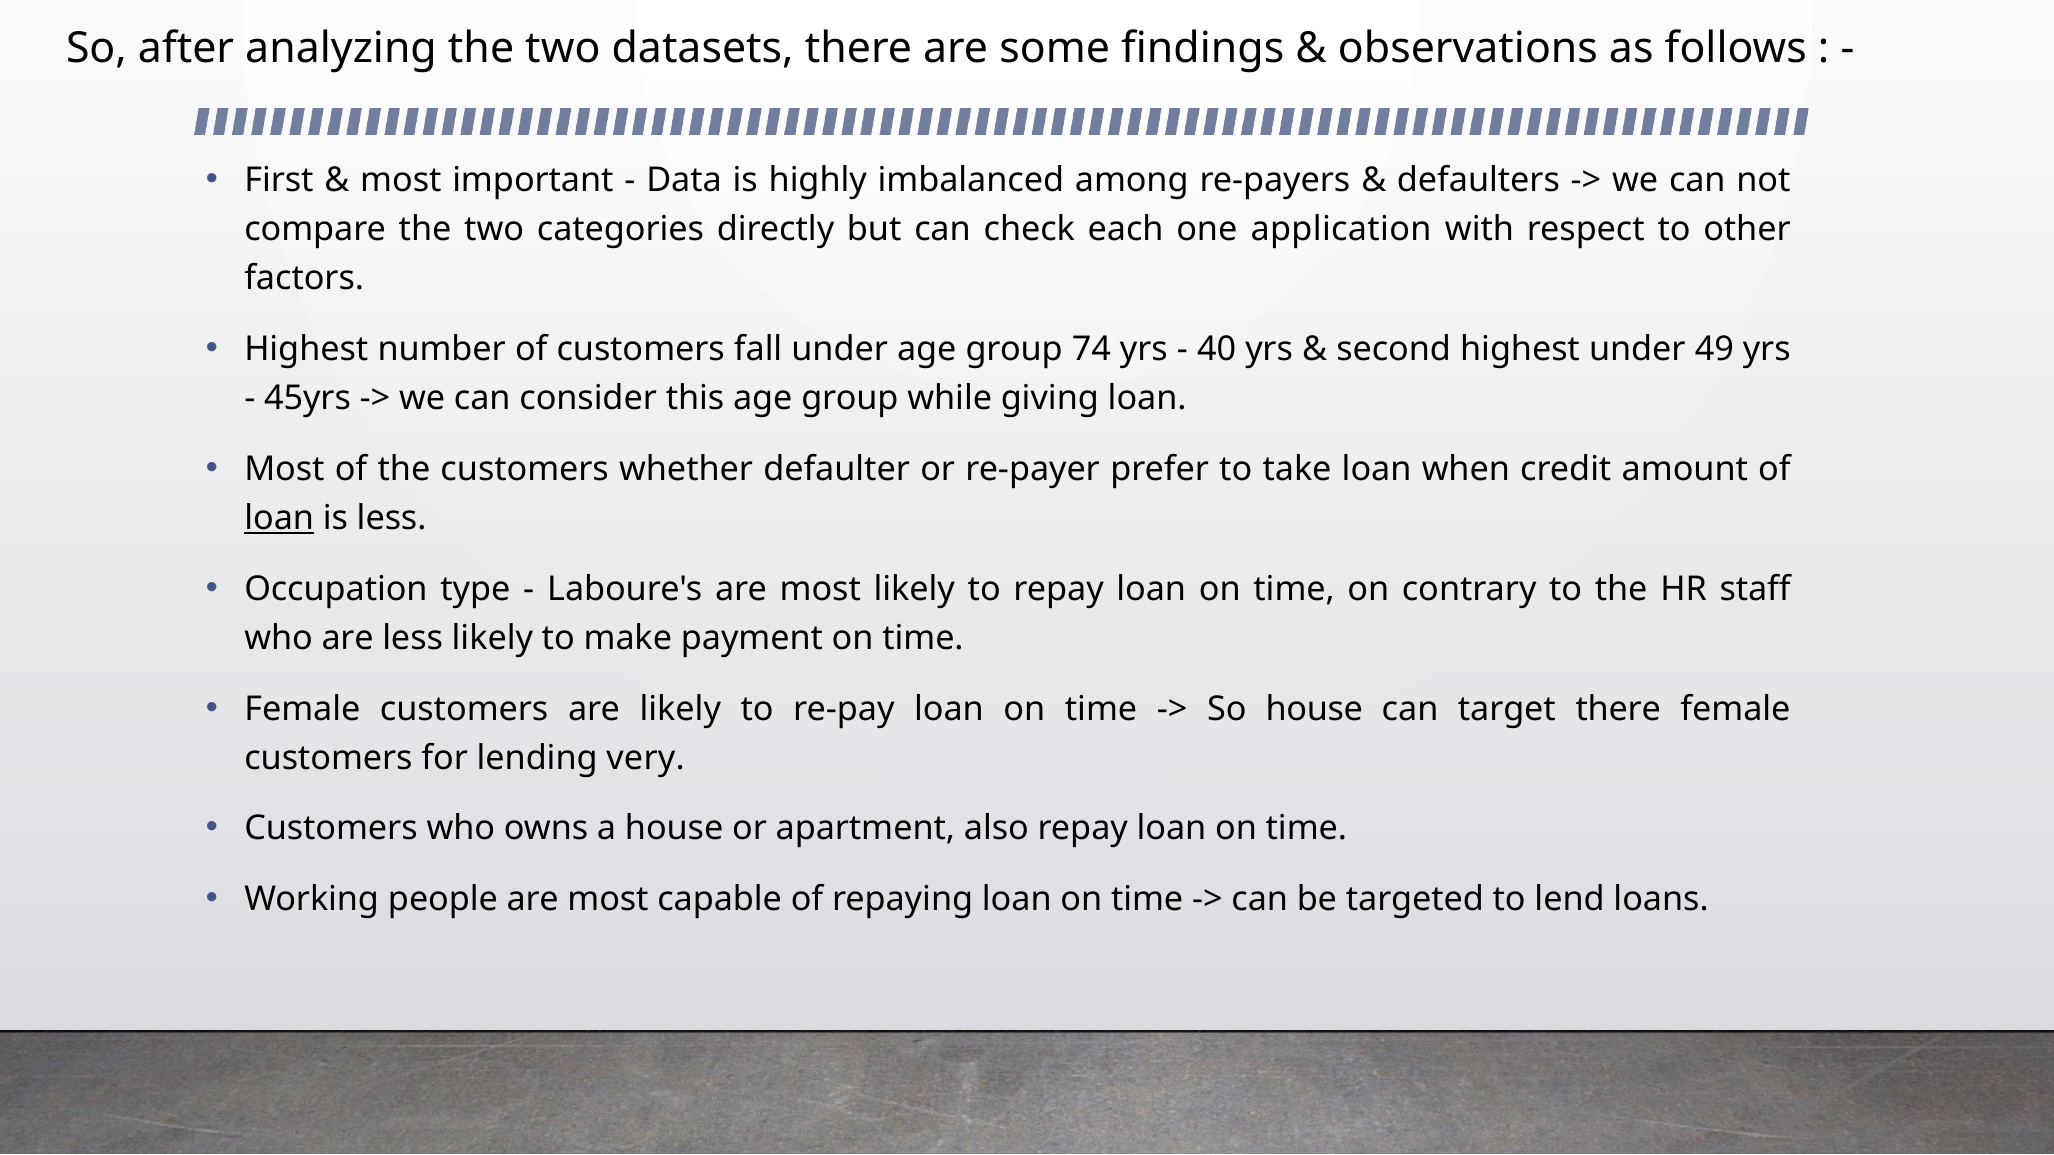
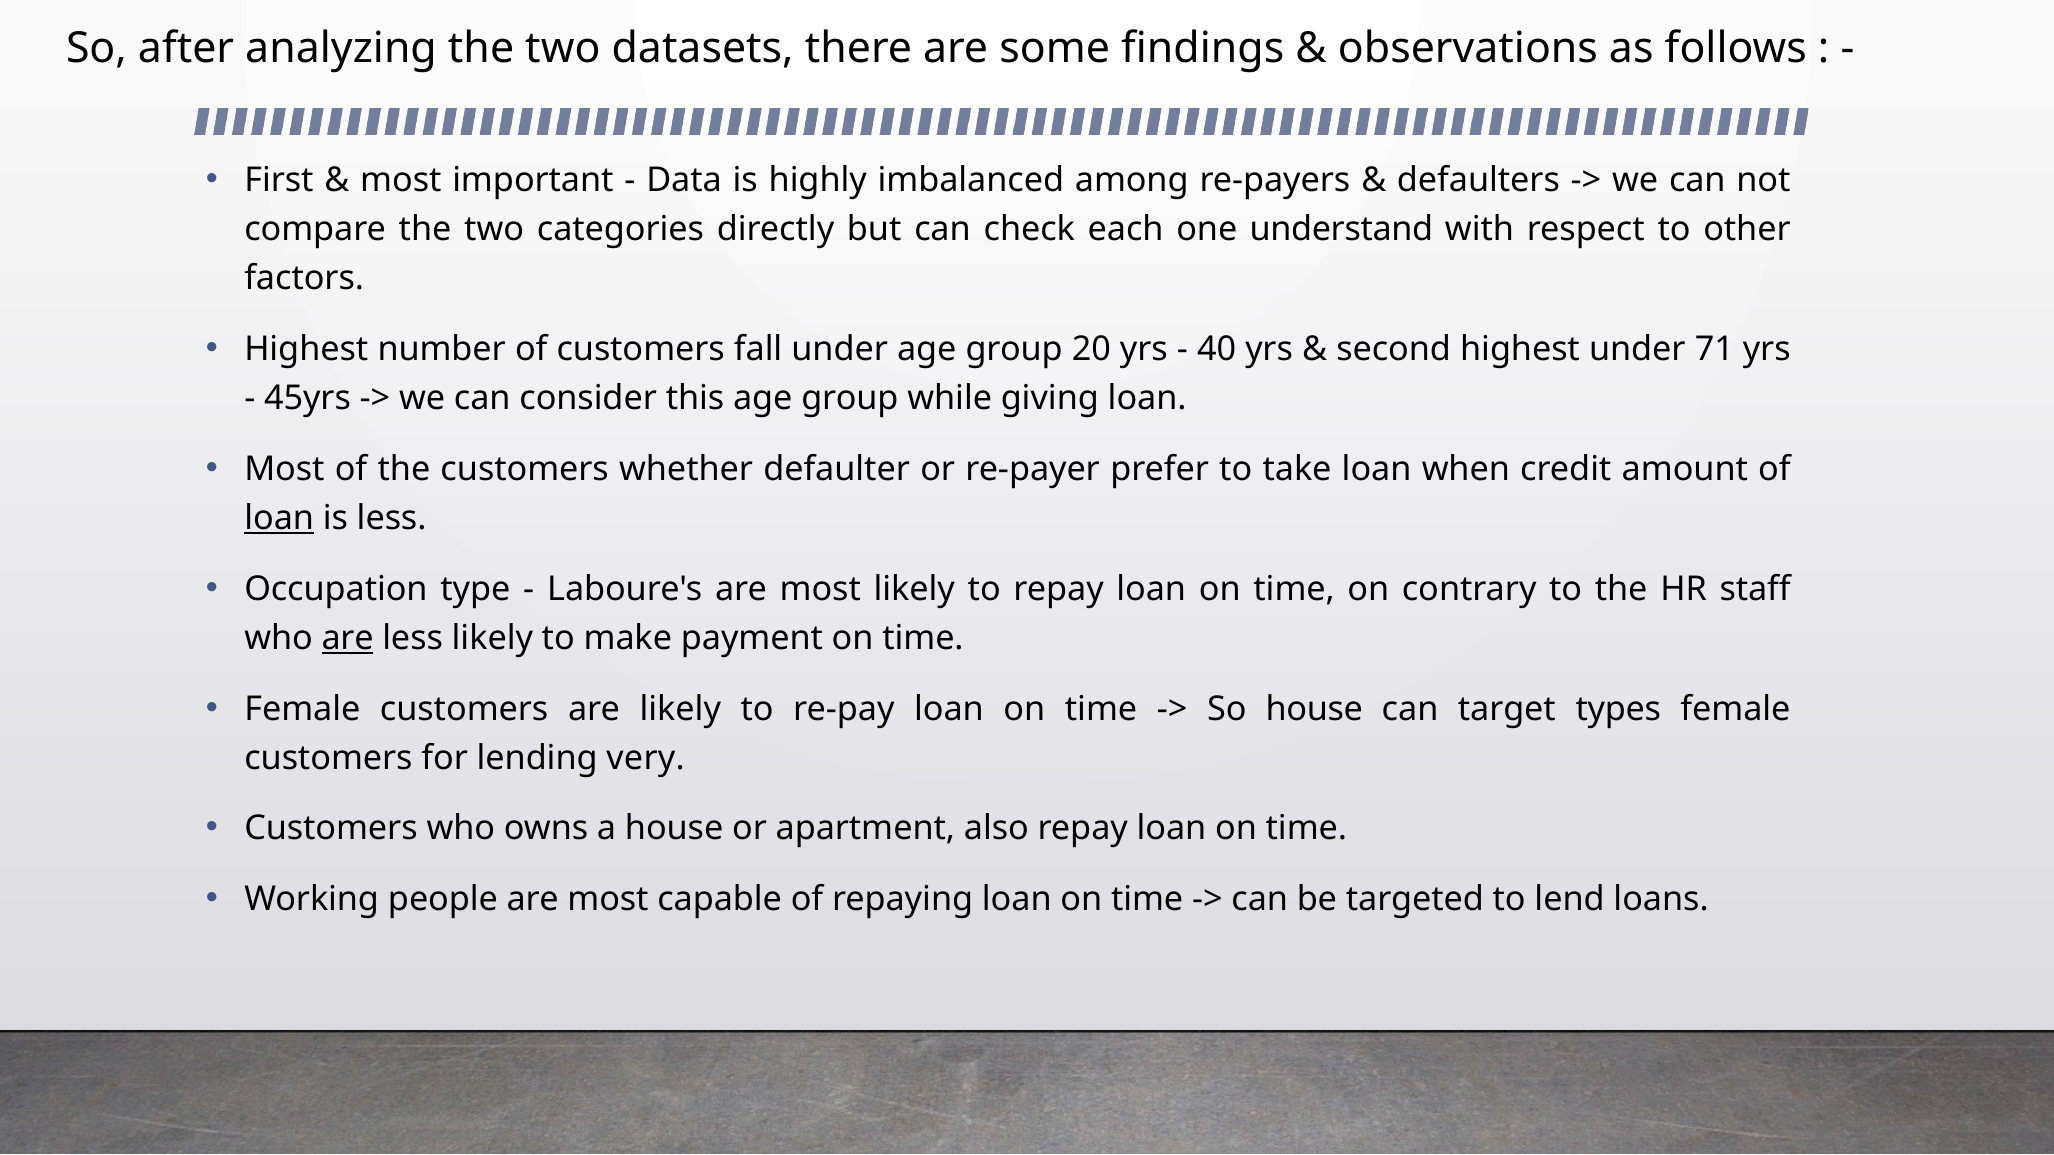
application: application -> understand
74: 74 -> 20
49: 49 -> 71
are at (348, 638) underline: none -> present
target there: there -> types
